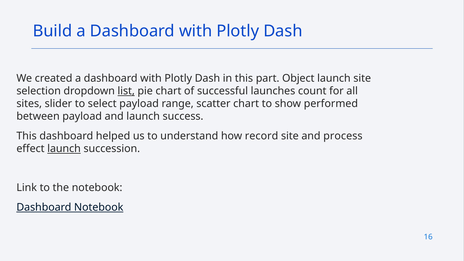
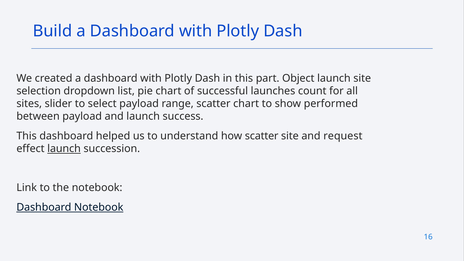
list underline: present -> none
how record: record -> scatter
process: process -> request
